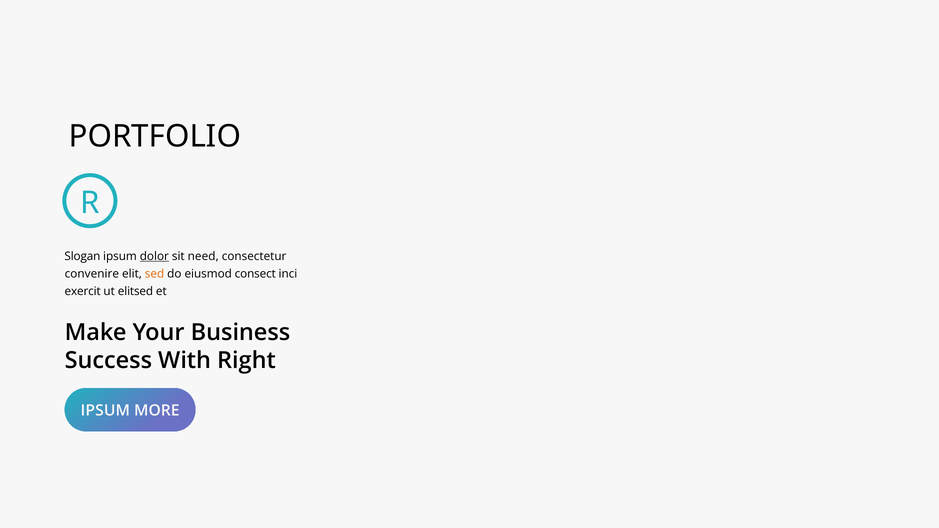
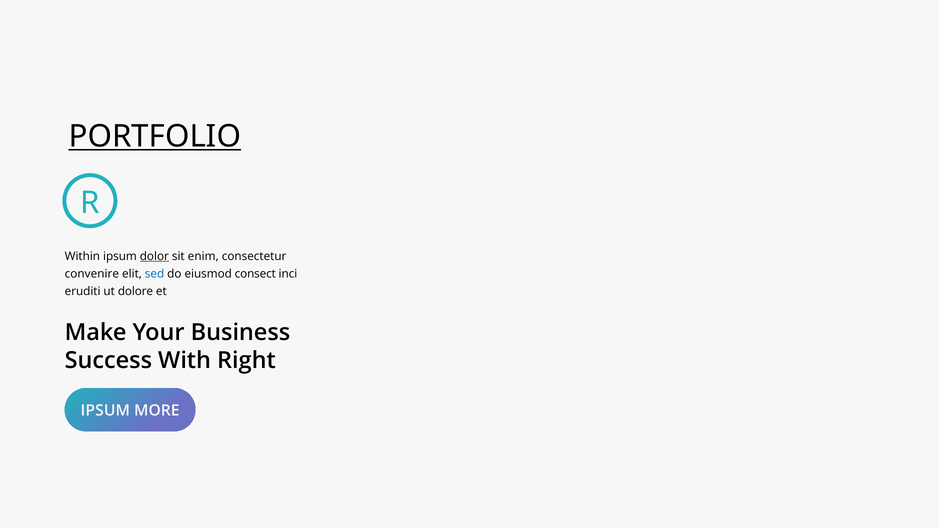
PORTFOLIO underline: none -> present
Slogan: Slogan -> Within
need: need -> enim
sed colour: orange -> blue
exercit: exercit -> eruditi
elitsed: elitsed -> dolore
